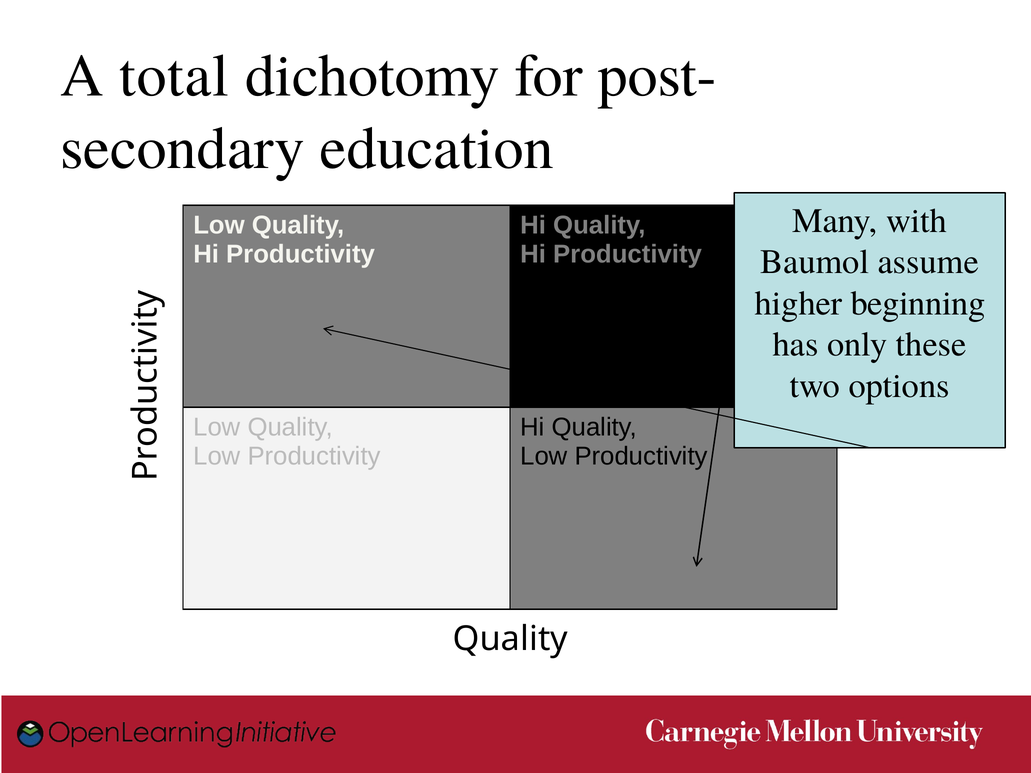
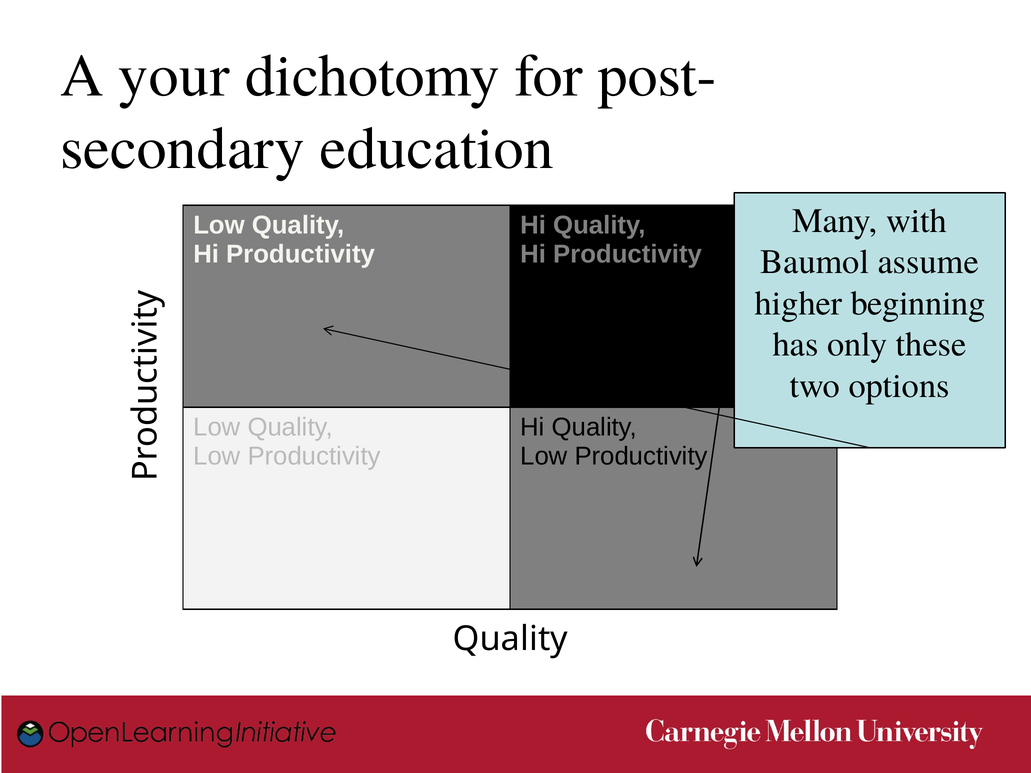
total: total -> your
